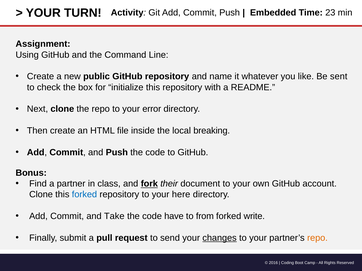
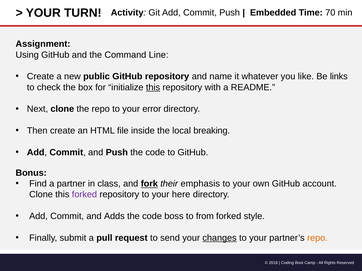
23: 23 -> 70
sent: sent -> links
this at (153, 87) underline: none -> present
document: document -> emphasis
forked at (84, 195) colour: blue -> purple
Take: Take -> Adds
have: have -> boss
write: write -> style
